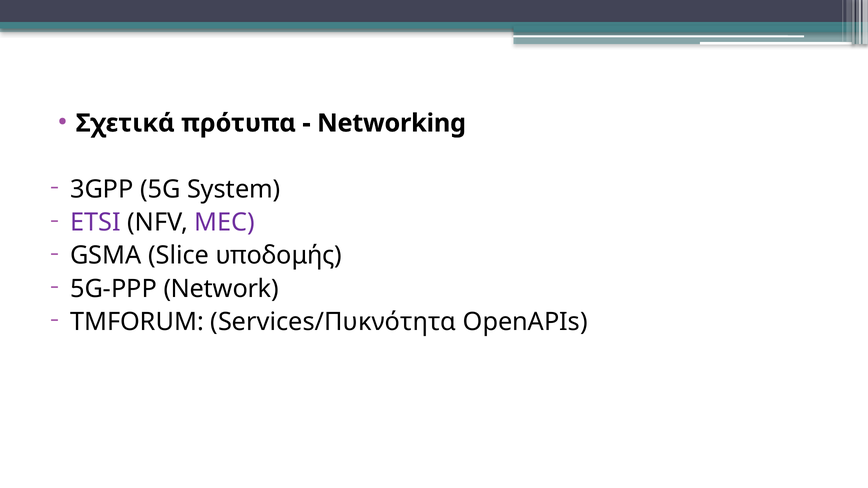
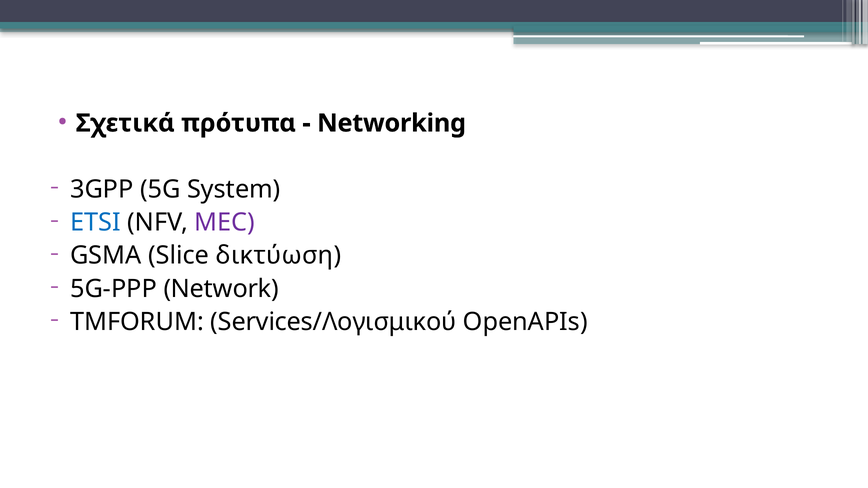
ETSI colour: purple -> blue
υποδομής: υποδομής -> δικτύωση
Services/Πυκνότητα: Services/Πυκνότητα -> Services/Λογισμικού
